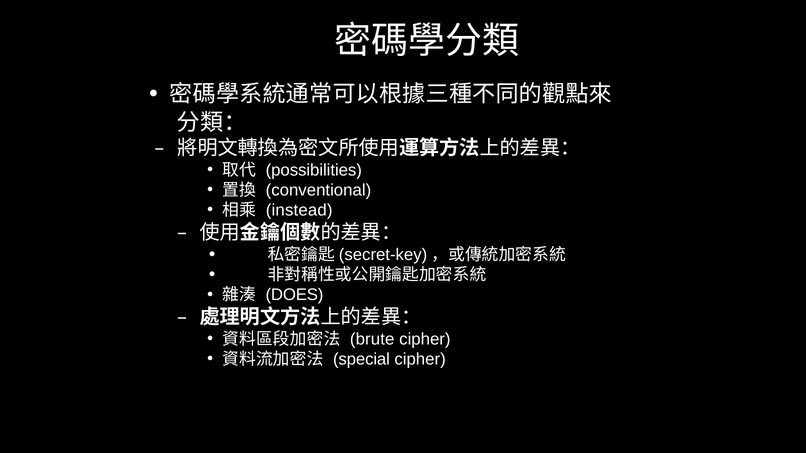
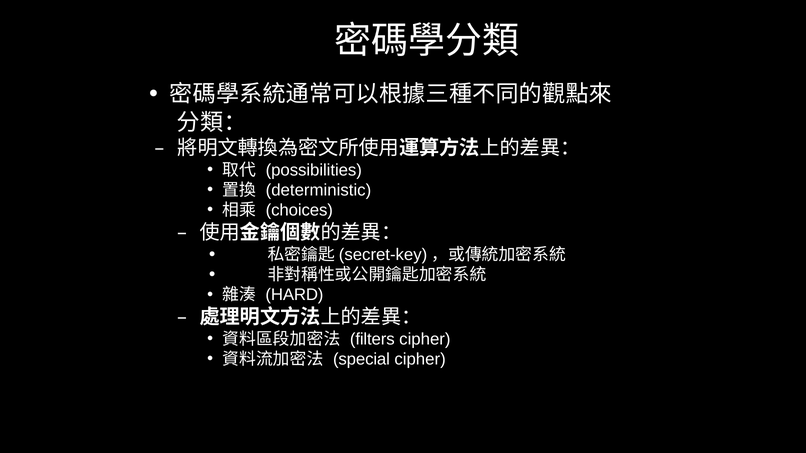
conventional: conventional -> deterministic
instead: instead -> choices
DOES: DOES -> HARD
brute: brute -> filters
